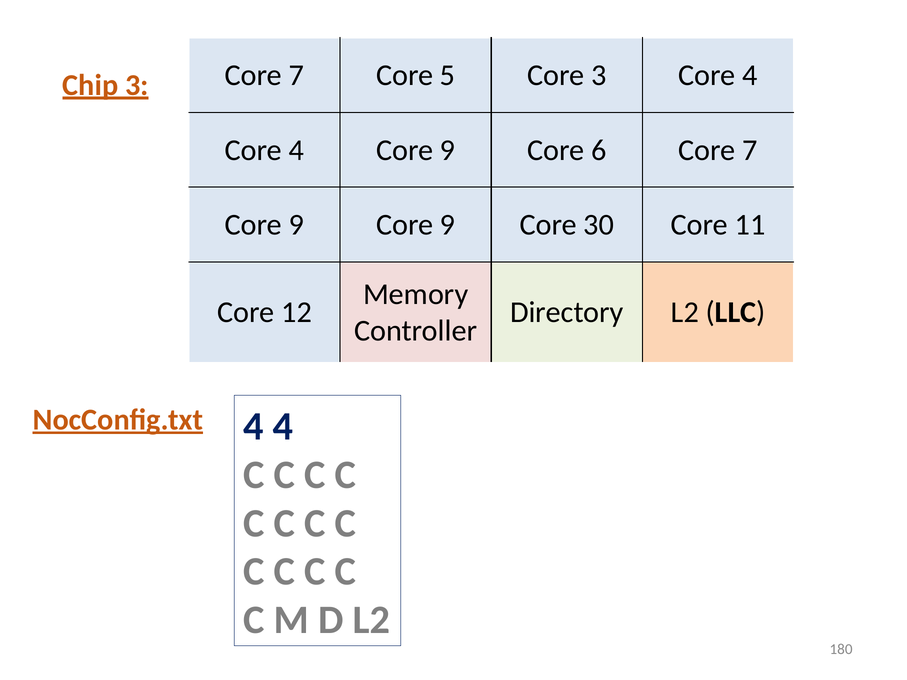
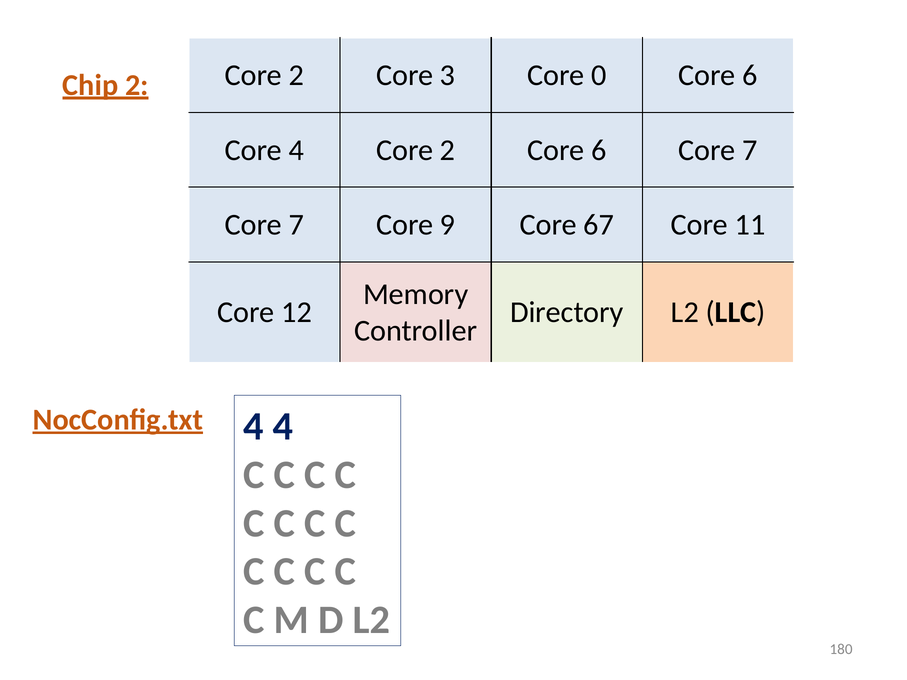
Chip 3: 3 -> 2
7 at (296, 75): 7 -> 2
5: 5 -> 3
Core 3: 3 -> 0
4 at (750, 75): 4 -> 6
4 Core 9: 9 -> 2
9 at (296, 225): 9 -> 7
30: 30 -> 67
